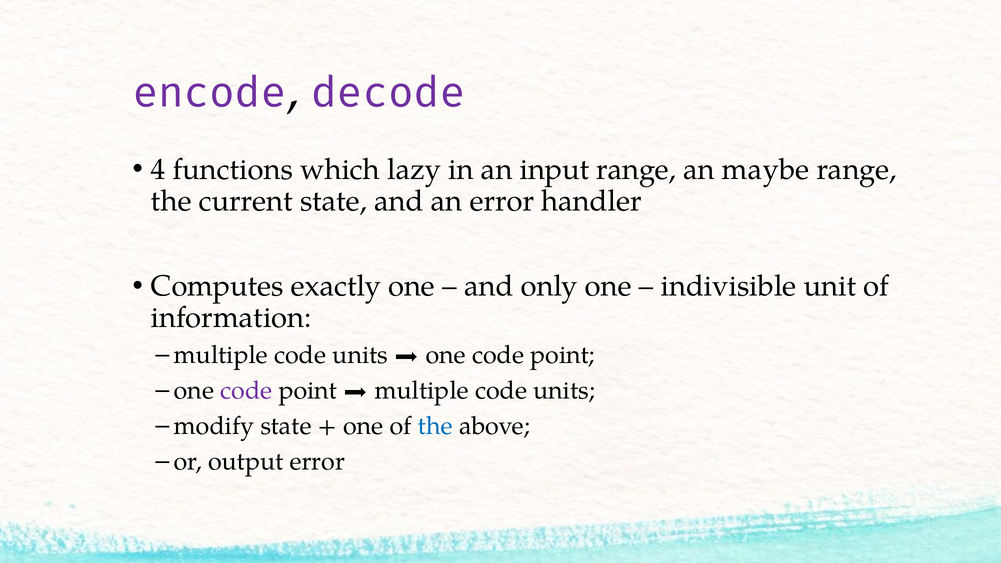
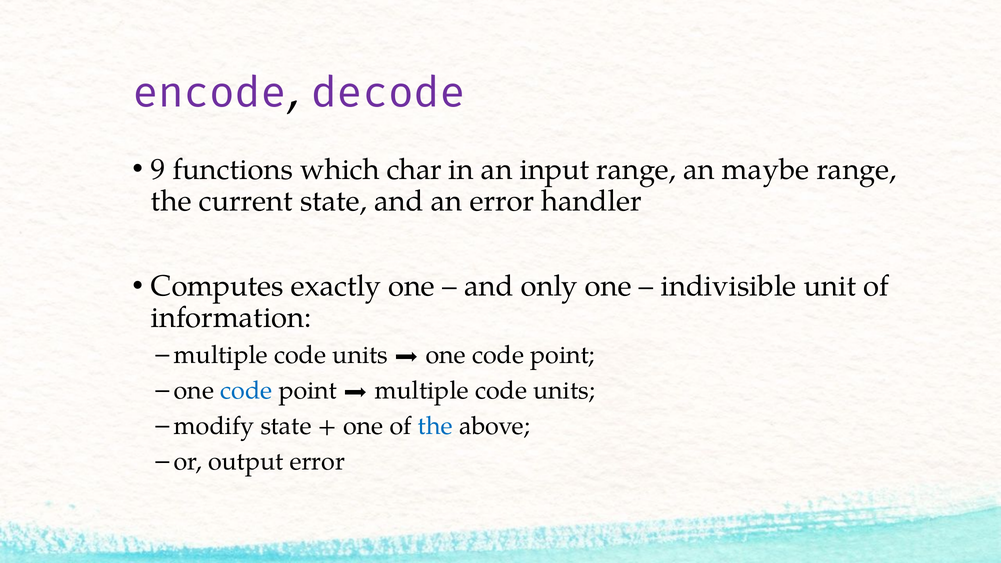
4: 4 -> 9
lazy: lazy -> char
code at (246, 391) colour: purple -> blue
